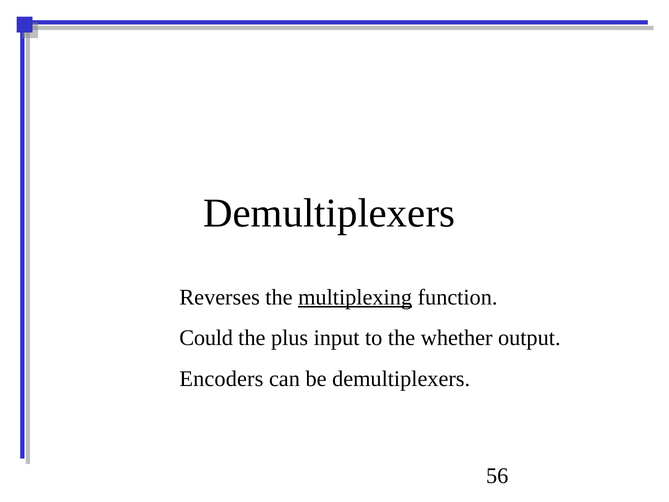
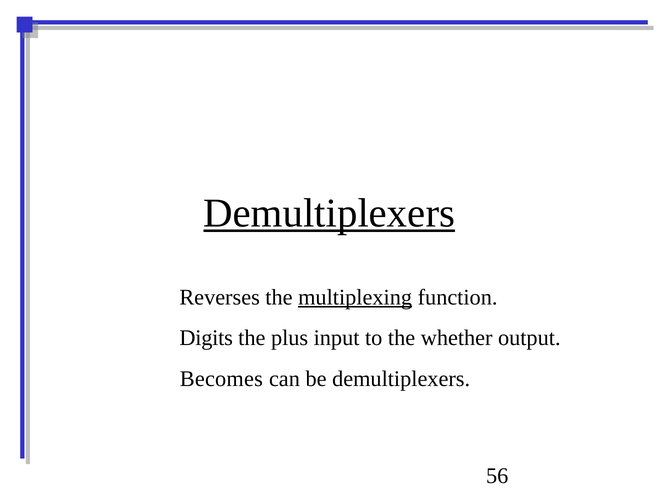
Demultiplexers at (329, 213) underline: none -> present
Could: Could -> Digits
Encoders: Encoders -> Becomes
